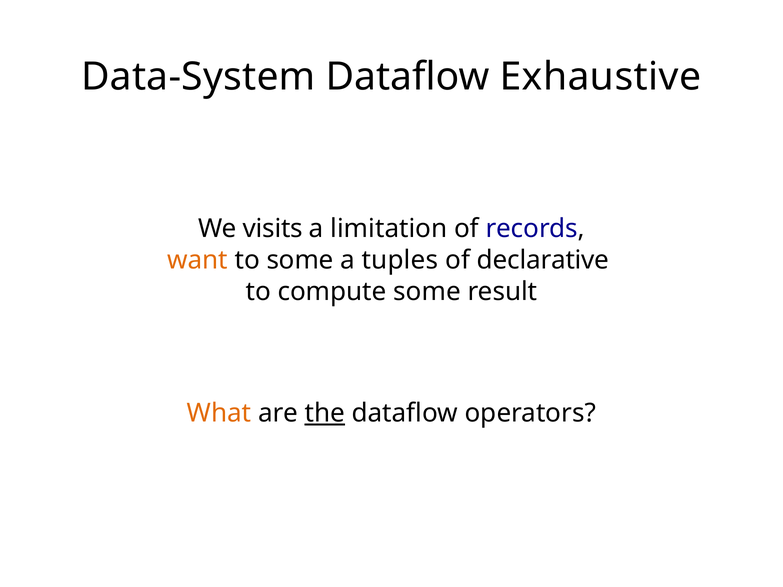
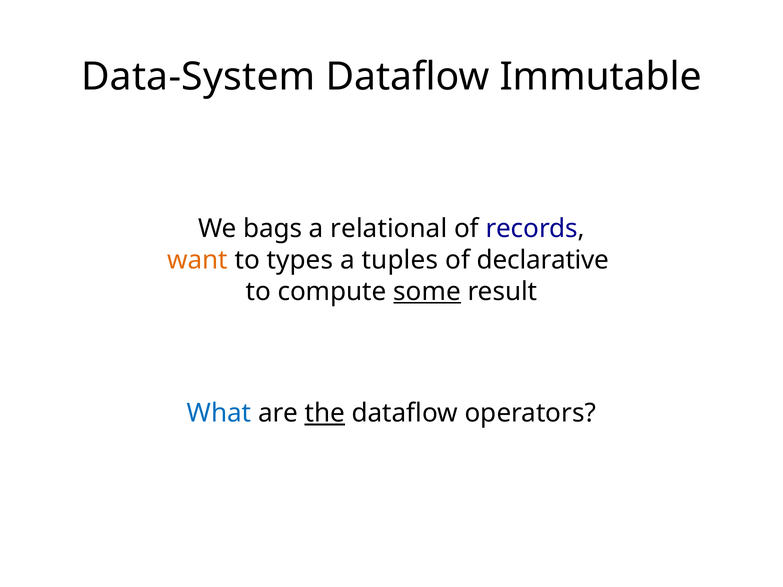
Exhaustive: Exhaustive -> Immutable
visits: visits -> bags
limitation: limitation -> relational
to some: some -> types
some at (427, 292) underline: none -> present
What colour: orange -> blue
